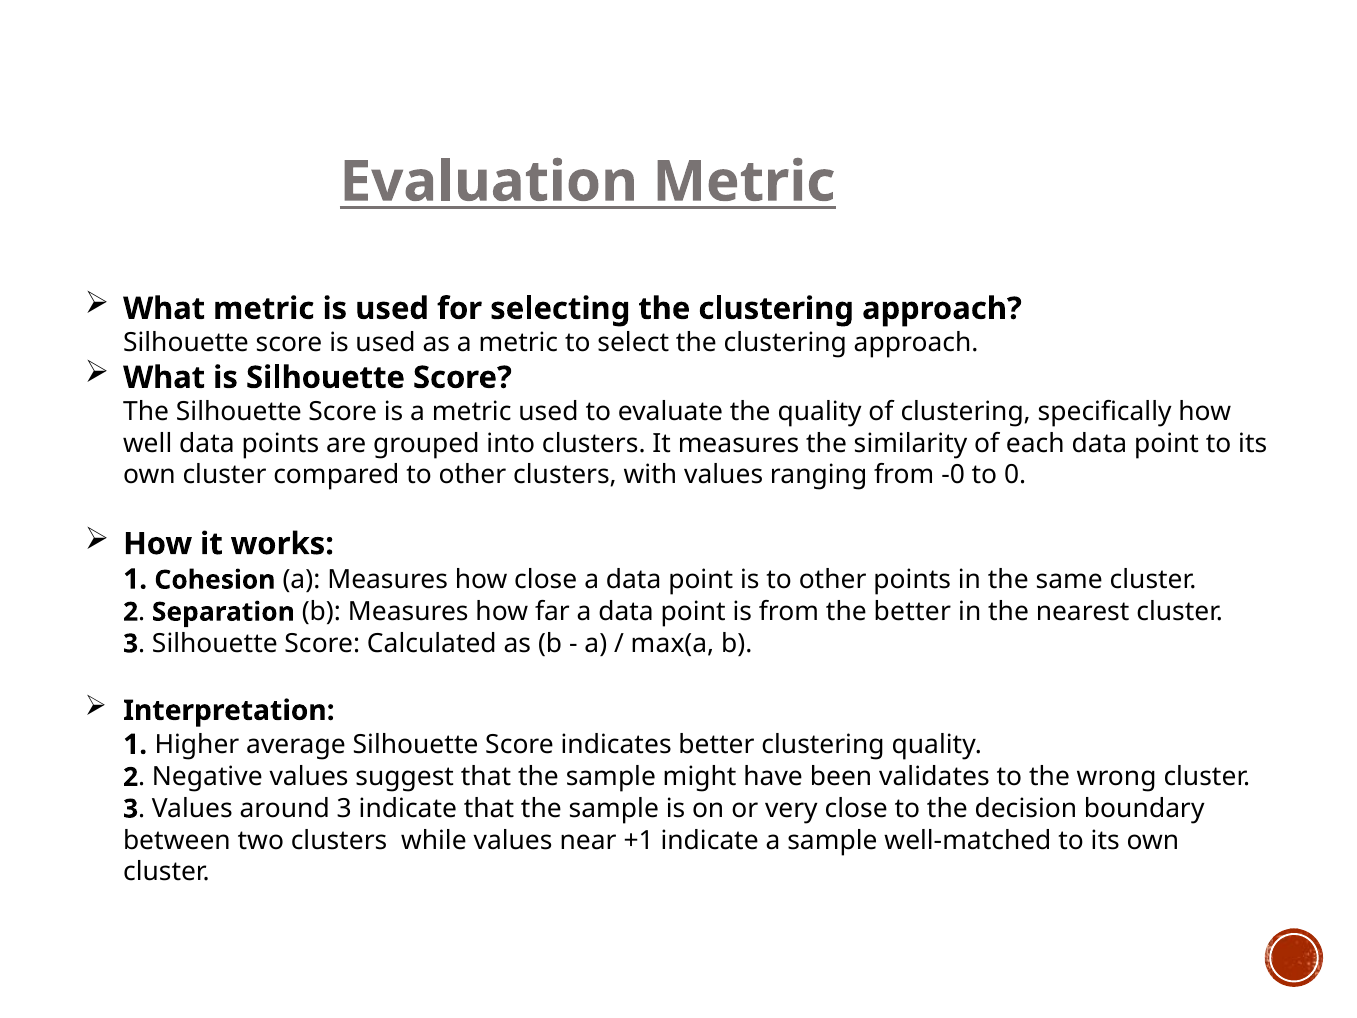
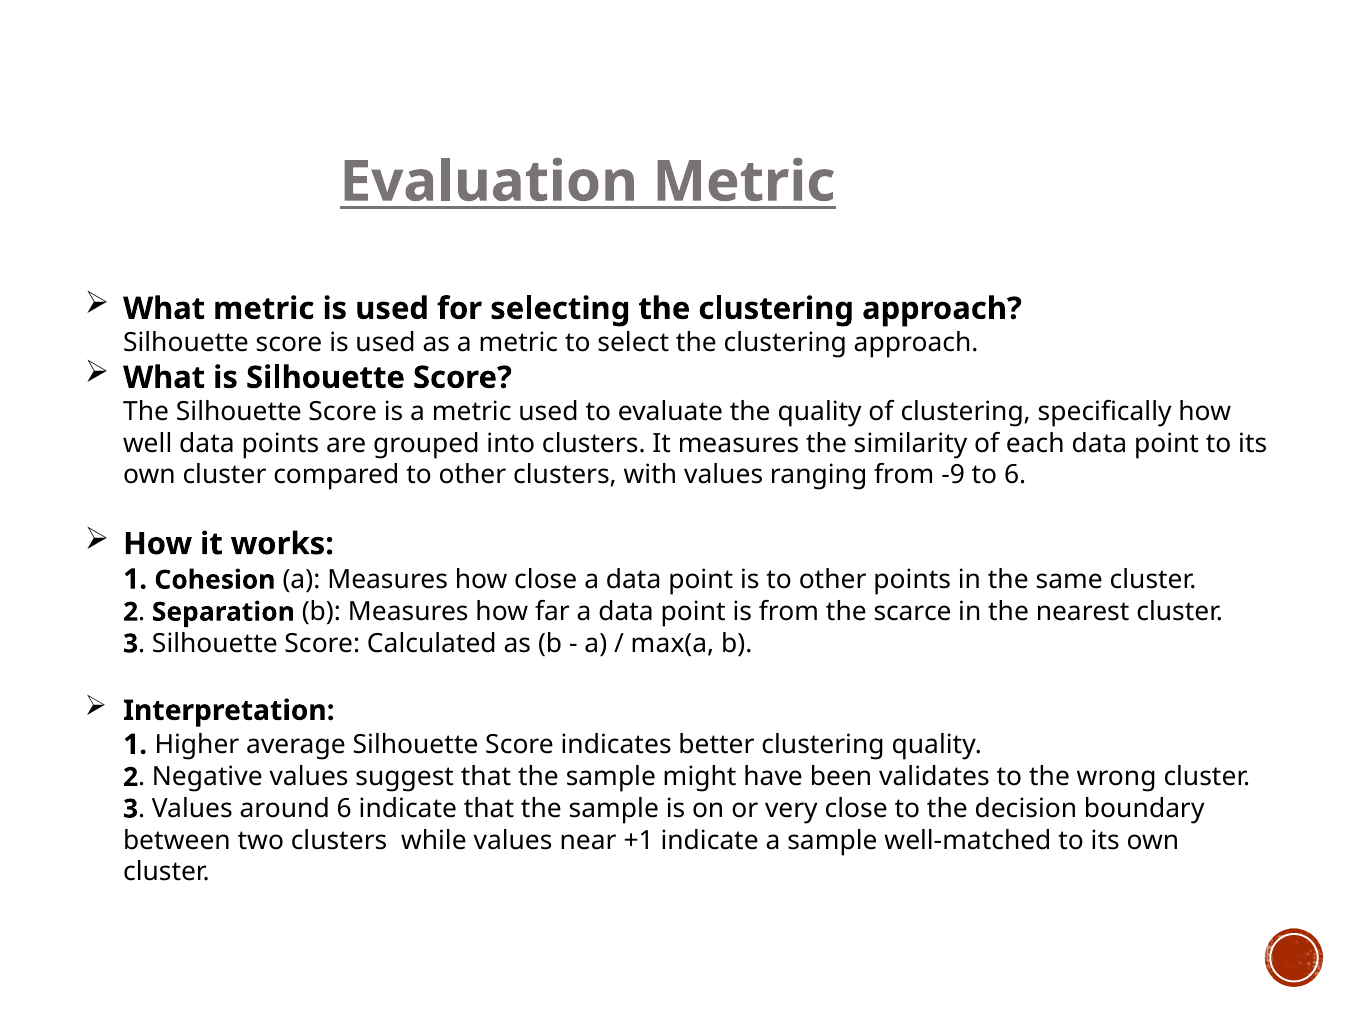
-0: -0 -> -9
to 0: 0 -> 6
the better: better -> scarce
around 3: 3 -> 6
